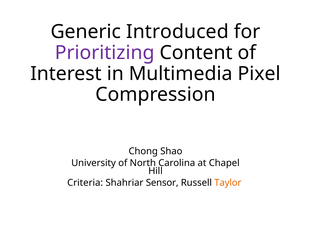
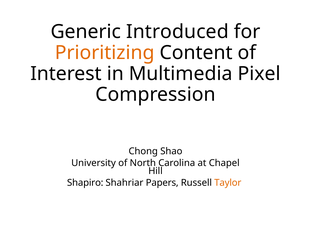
Prioritizing colour: purple -> orange
Criteria: Criteria -> Shapiro
Sensor: Sensor -> Papers
